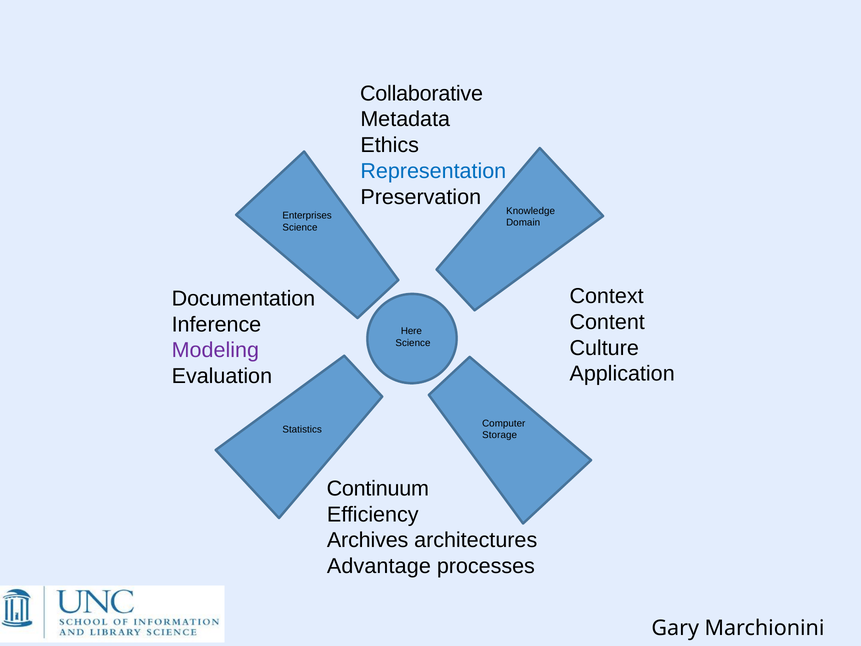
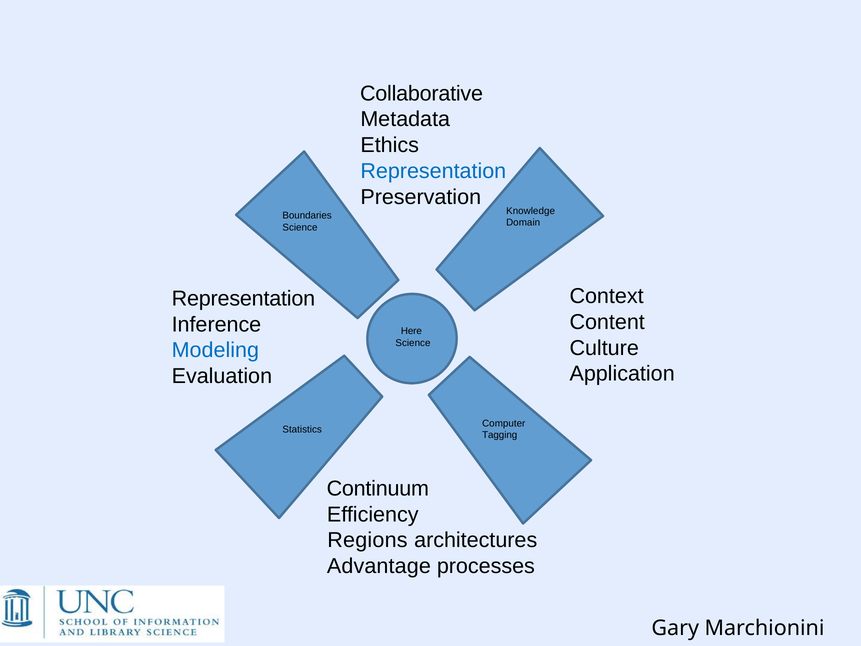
Enterprises: Enterprises -> Boundaries
Documentation at (243, 299): Documentation -> Representation
Modeling colour: purple -> blue
Storage: Storage -> Tagging
Archives: Archives -> Regions
